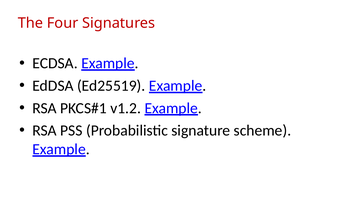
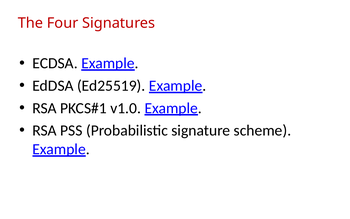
v1.2: v1.2 -> v1.0
